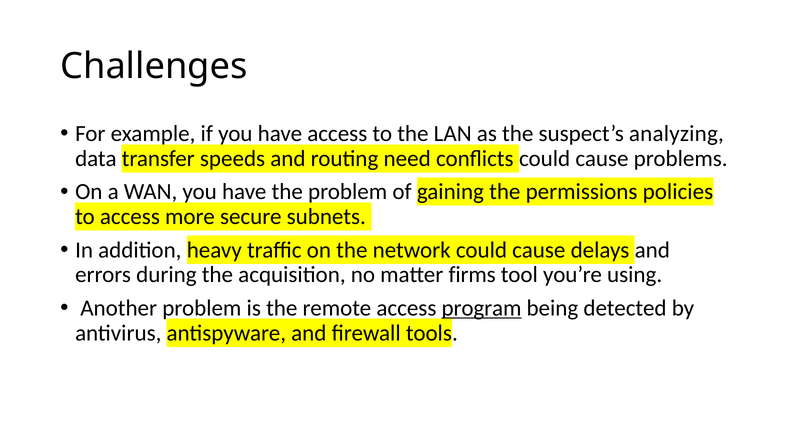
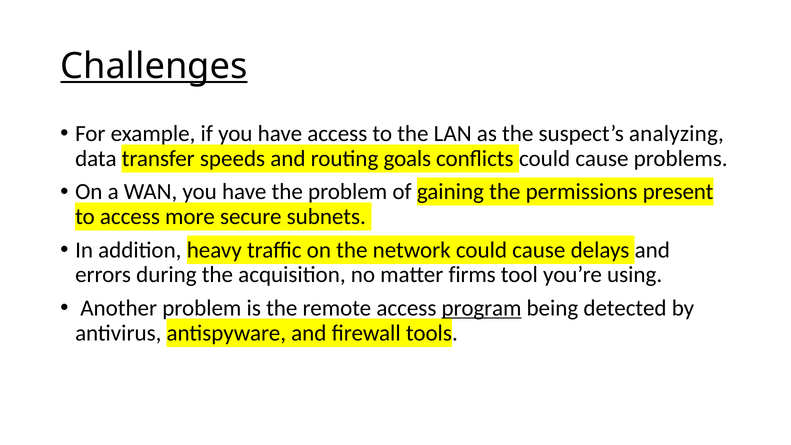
Challenges underline: none -> present
need: need -> goals
policies: policies -> present
